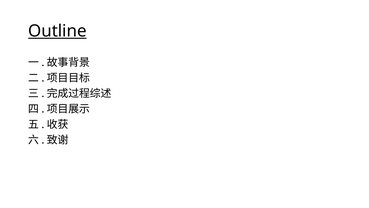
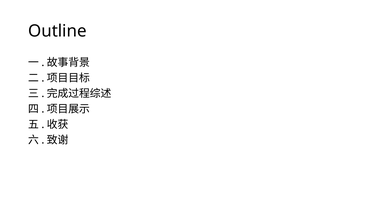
Outline underline: present -> none
